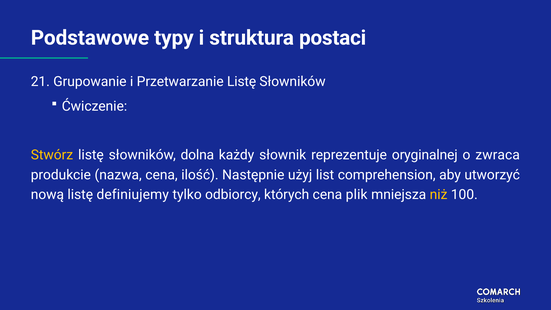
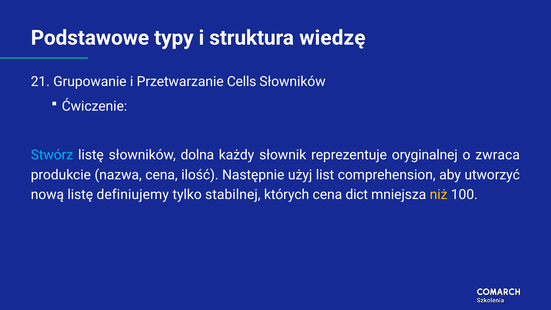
postaci: postaci -> wiedzę
Przetwarzanie Listę: Listę -> Cells
Stwórz colour: yellow -> light blue
odbiorcy: odbiorcy -> stabilnej
plik: plik -> dict
